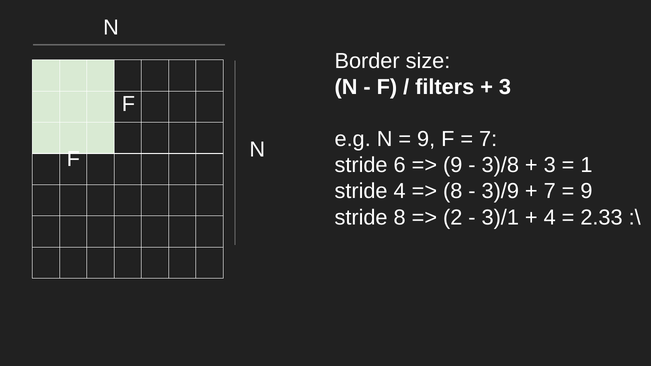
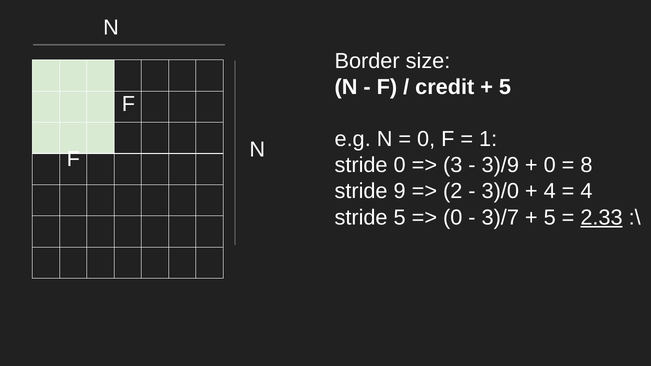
filters: filters -> credit
3 at (505, 87): 3 -> 5
9 at (426, 139): 9 -> 0
7 at (488, 139): 7 -> 1
stride 6: 6 -> 0
9 at (453, 165): 9 -> 3
3)/8: 3)/8 -> 3)/9
3 at (550, 165): 3 -> 0
1: 1 -> 8
stride 4: 4 -> 9
8 at (453, 191): 8 -> 2
3)/9: 3)/9 -> 3)/0
7 at (550, 191): 7 -> 4
9 at (586, 191): 9 -> 4
stride 8: 8 -> 5
2 at (453, 217): 2 -> 0
3)/1: 3)/1 -> 3)/7
4 at (550, 217): 4 -> 5
2.33 underline: none -> present
